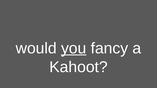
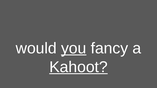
Kahoot underline: none -> present
